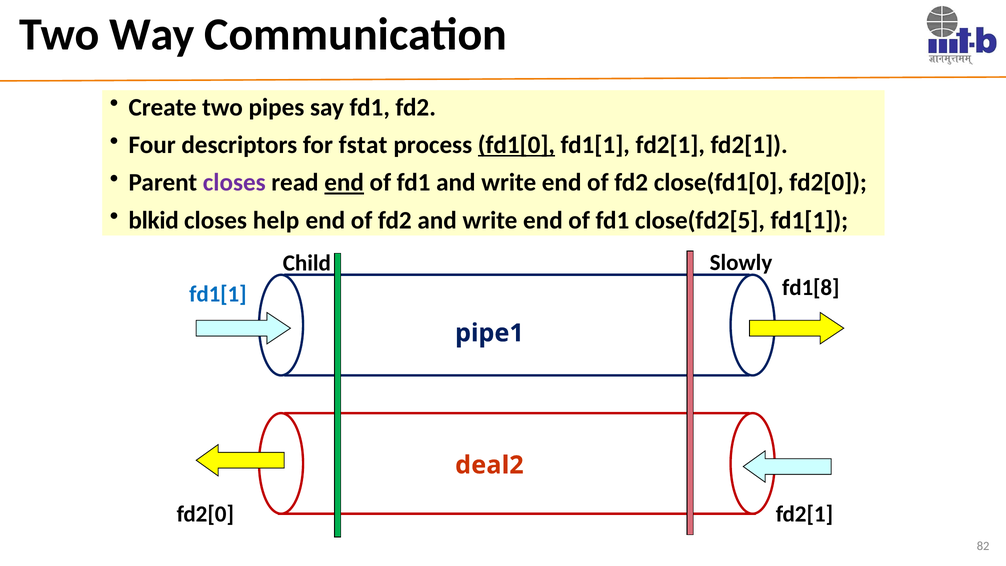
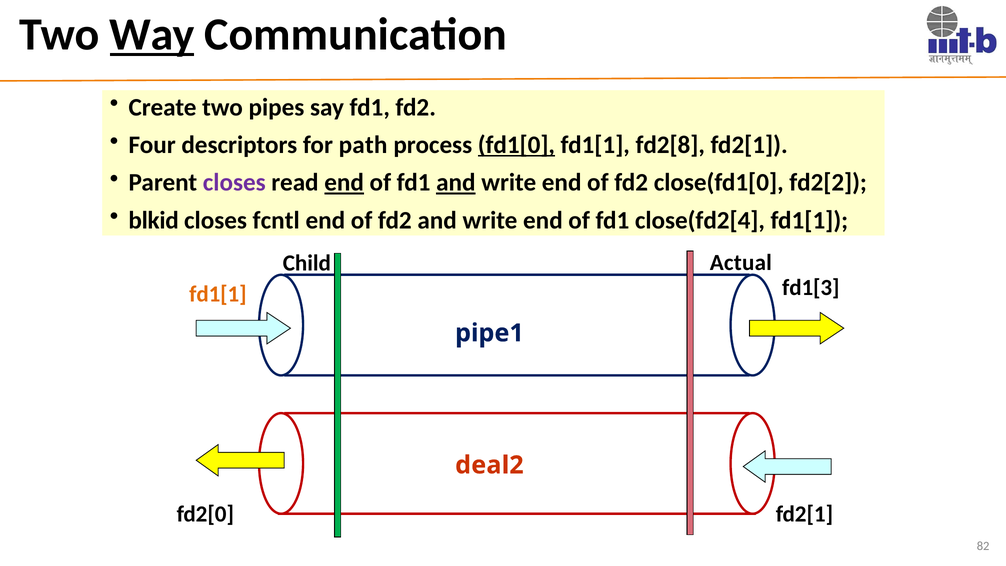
Way underline: none -> present
fstat: fstat -> path
fd1[1 fd2[1: fd2[1 -> fd2[8
and at (456, 183) underline: none -> present
close(fd1[0 fd2[0: fd2[0 -> fd2[2
help: help -> fcntl
close(fd2[5: close(fd2[5 -> close(fd2[4
Slowly: Slowly -> Actual
fd1[8: fd1[8 -> fd1[3
fd1[1 at (218, 294) colour: blue -> orange
